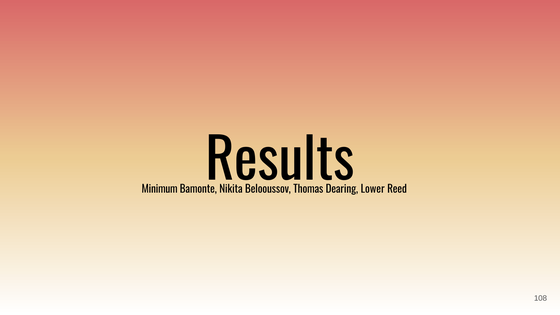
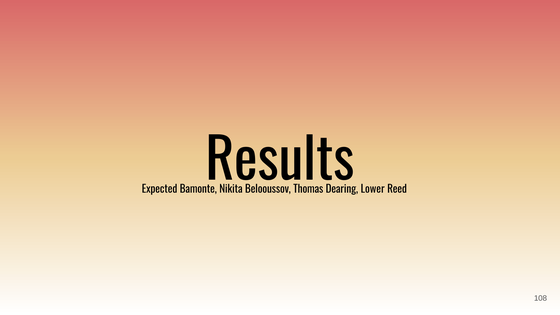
Minimum: Minimum -> Expected
